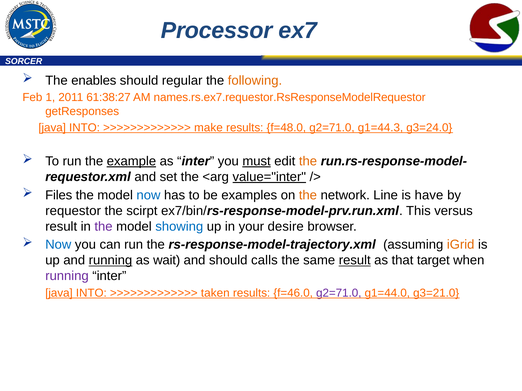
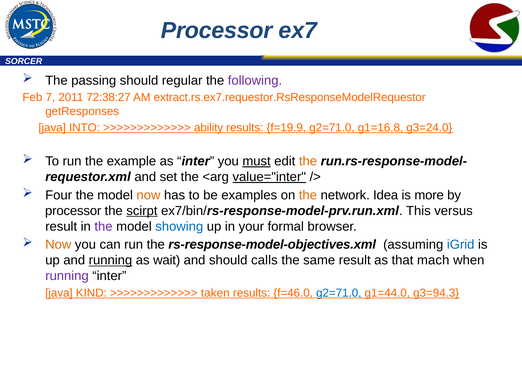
enables: enables -> passing
following colour: orange -> purple
1: 1 -> 7
61:38:27: 61:38:27 -> 72:38:27
names.rs.ex7.requestor.RsResponseModelRequestor: names.rs.ex7.requestor.RsResponseModelRequestor -> extract.rs.ex7.requestor.RsResponseModelRequestor
make: make -> ability
f=48.0: f=48.0 -> f=19.9
g1=44.3: g1=44.3 -> g1=16.8
example underline: present -> none
Files: Files -> Four
now at (148, 195) colour: blue -> orange
Line: Line -> Idea
have: have -> more
requestor at (73, 211): requestor -> processor
scirpt underline: none -> present
desire: desire -> formal
Now at (58, 245) colour: blue -> orange
rs-response-model-trajectory.xml: rs-response-model-trajectory.xml -> rs-response-model-objectives.xml
iGrid colour: orange -> blue
result at (355, 261) underline: present -> none
target: target -> mach
INTO at (91, 293): INTO -> KIND
g2=71.0 at (339, 293) colour: purple -> blue
g3=21.0: g3=21.0 -> g3=94.3
